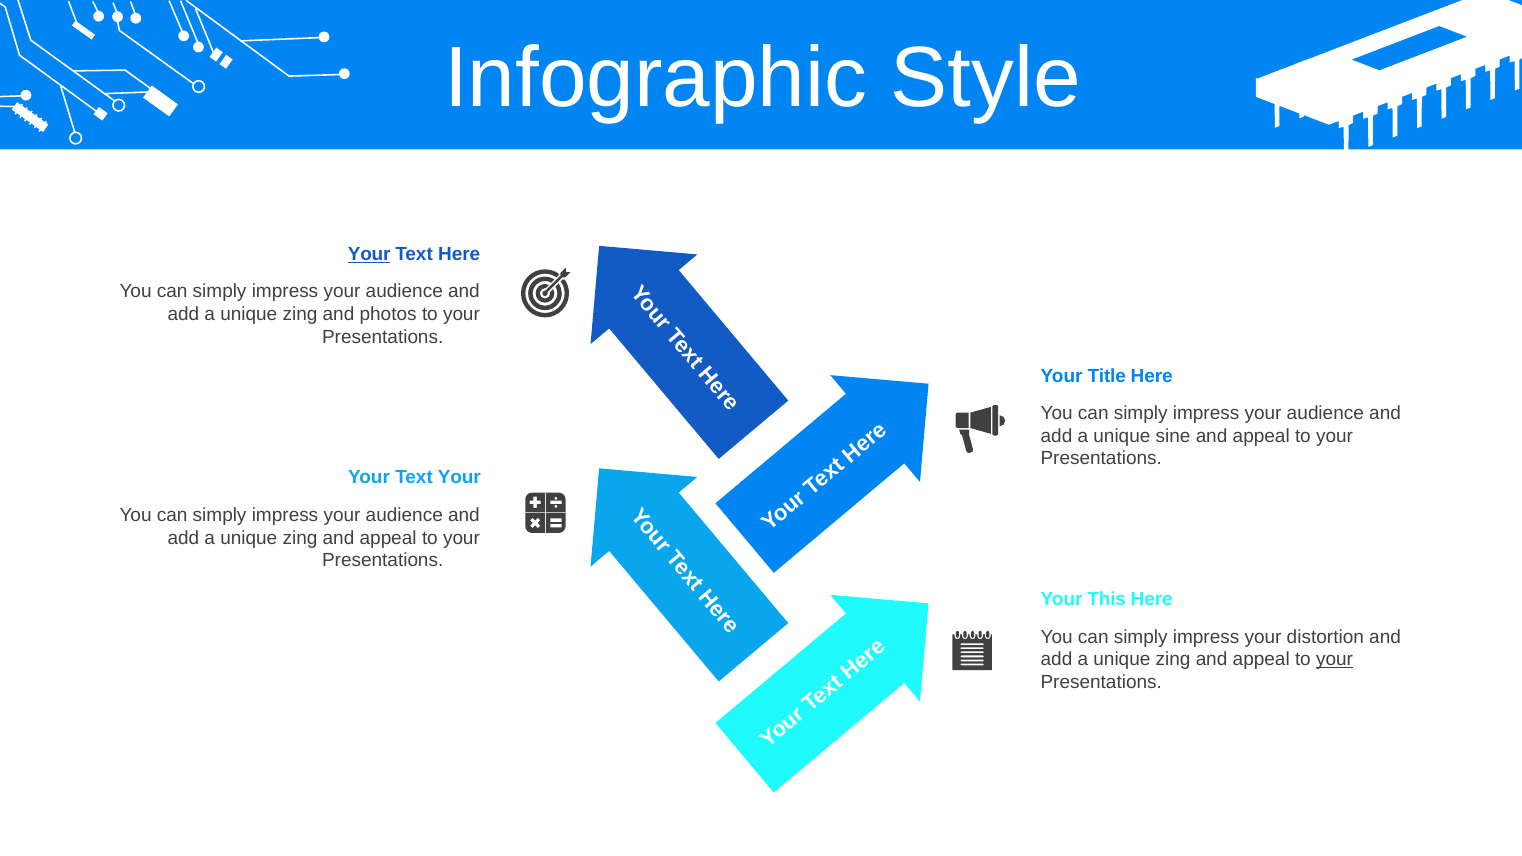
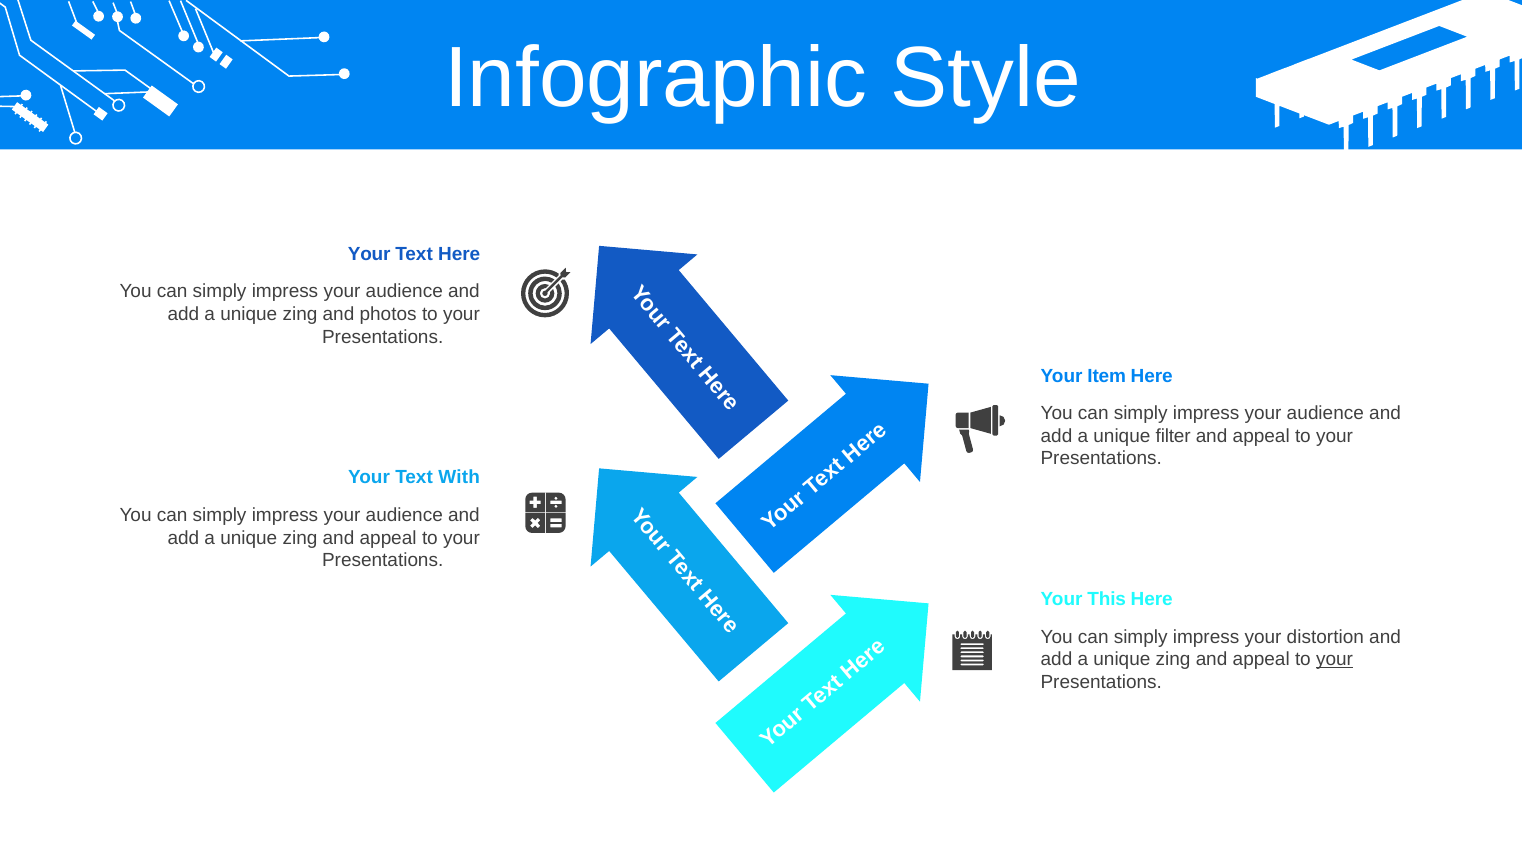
Your at (369, 254) underline: present -> none
Title: Title -> Item
sine: sine -> filter
Text Your: Your -> With
